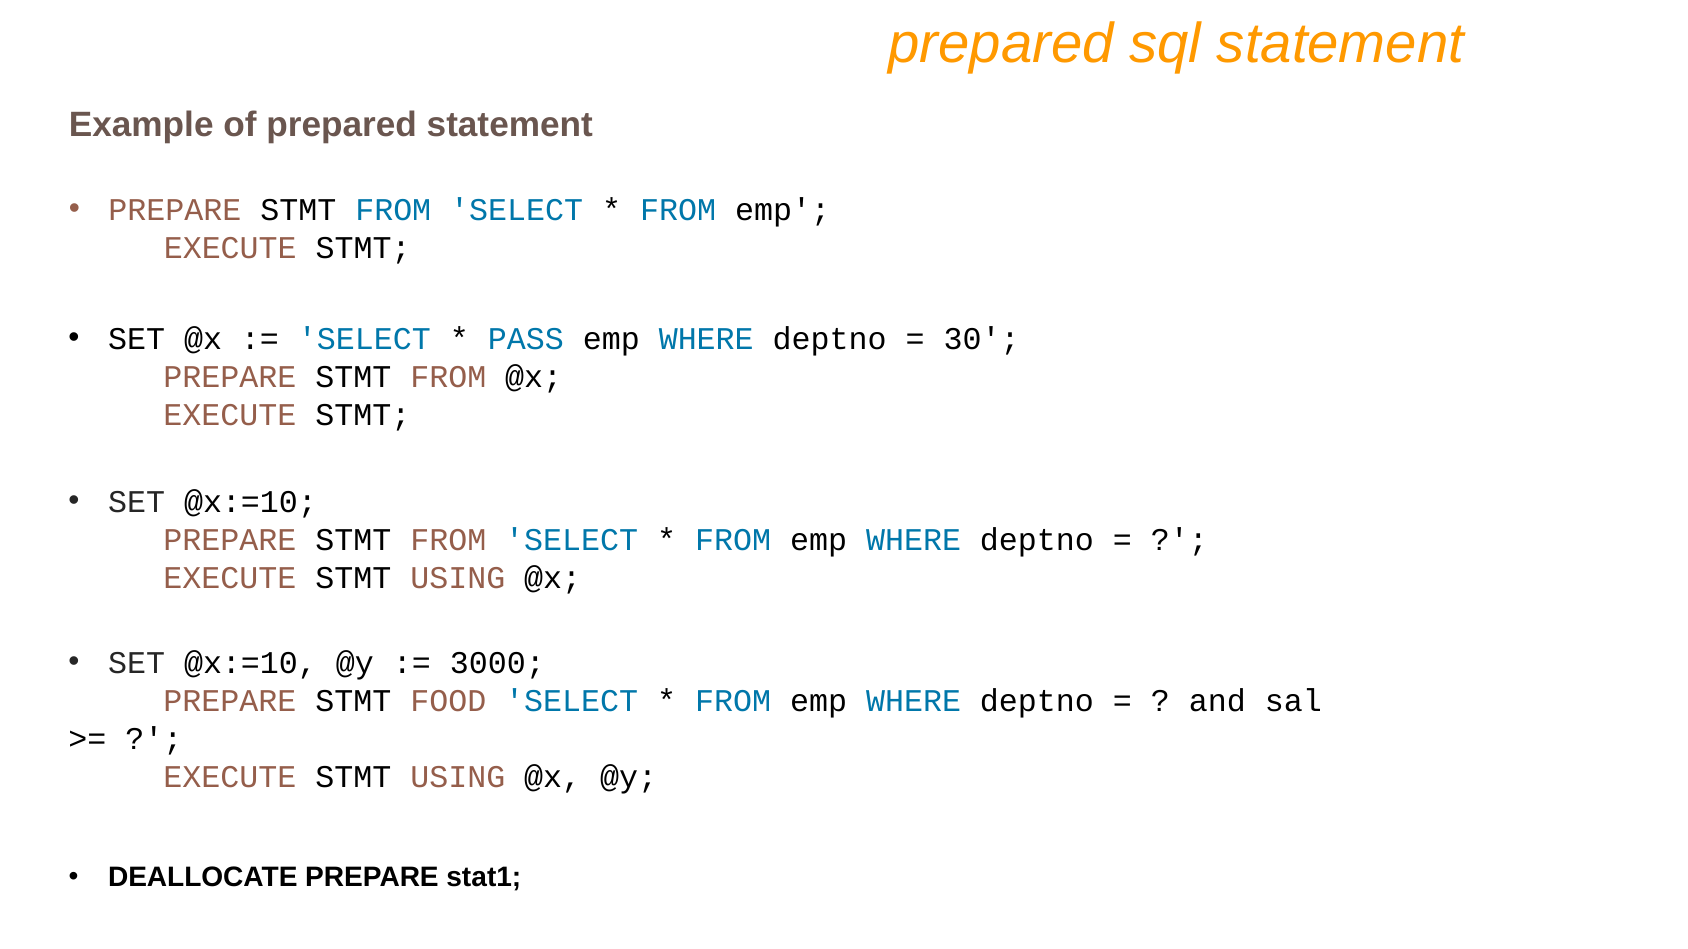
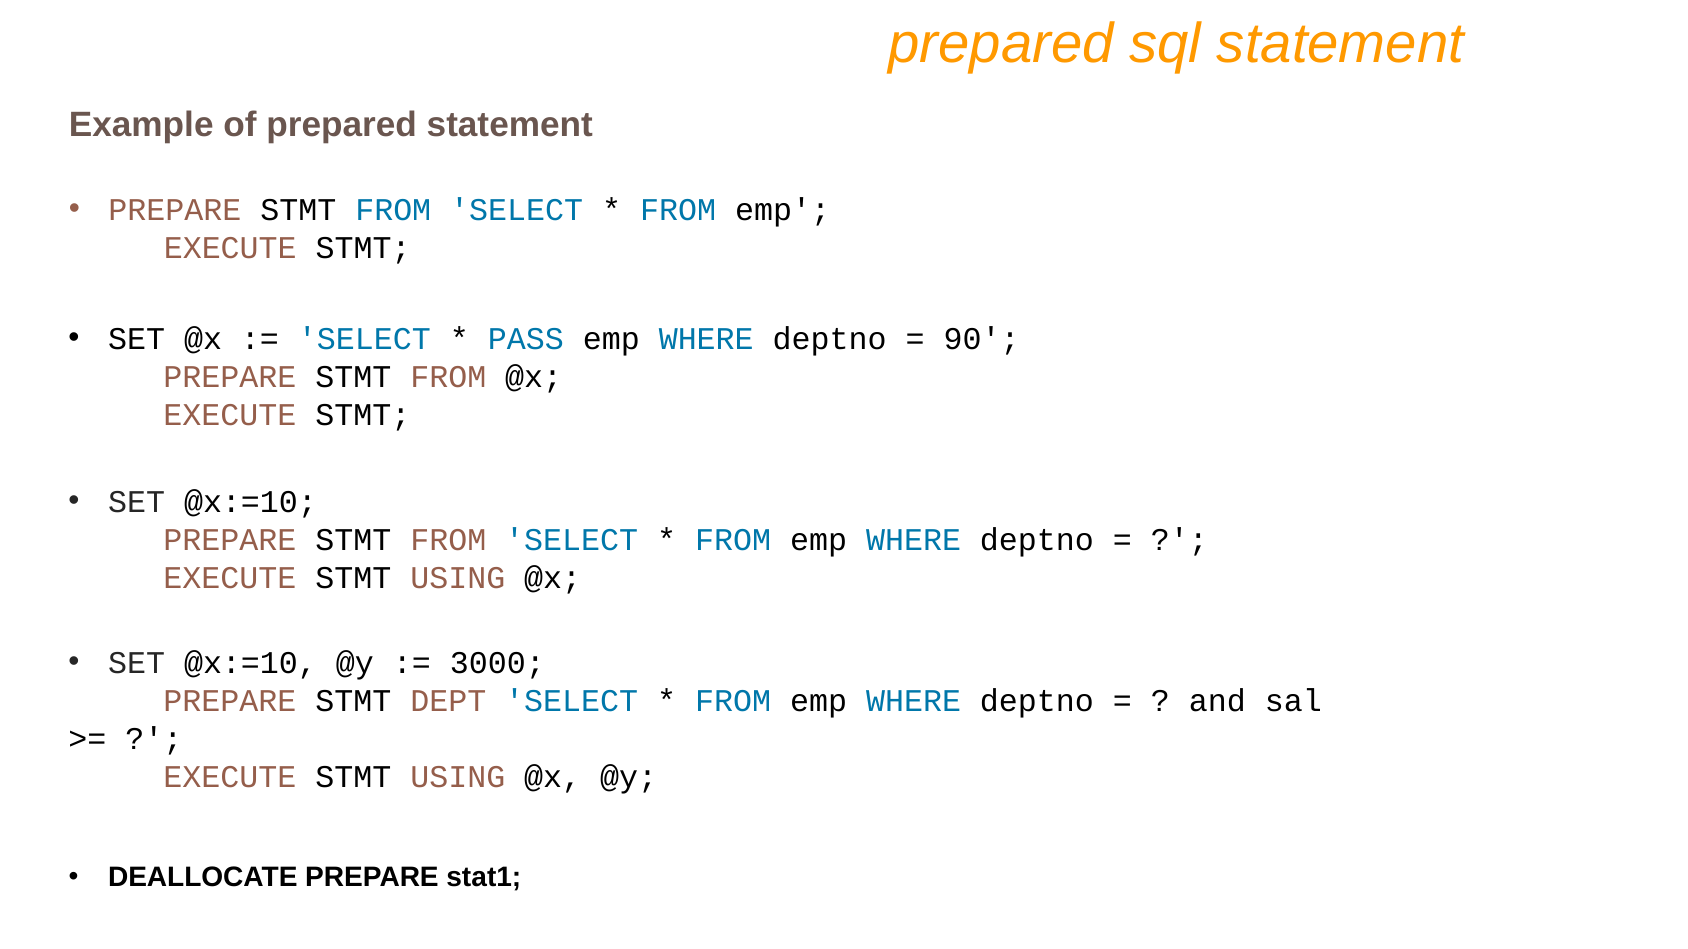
30: 30 -> 90
FOOD: FOOD -> DEPT
